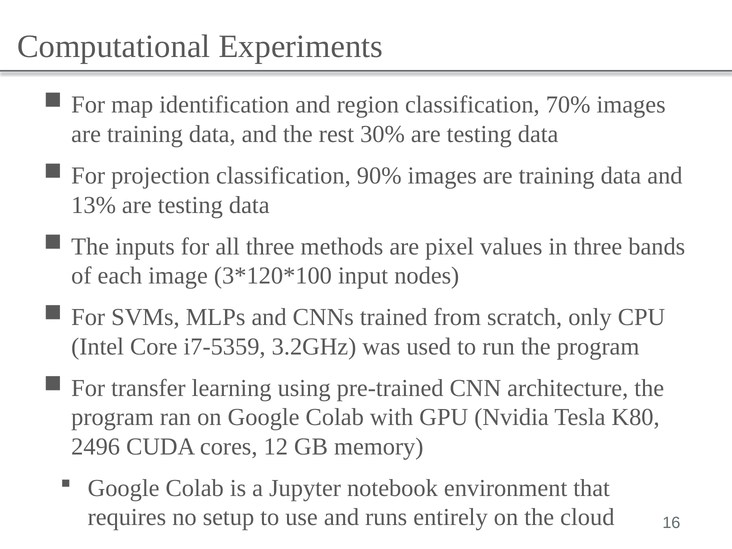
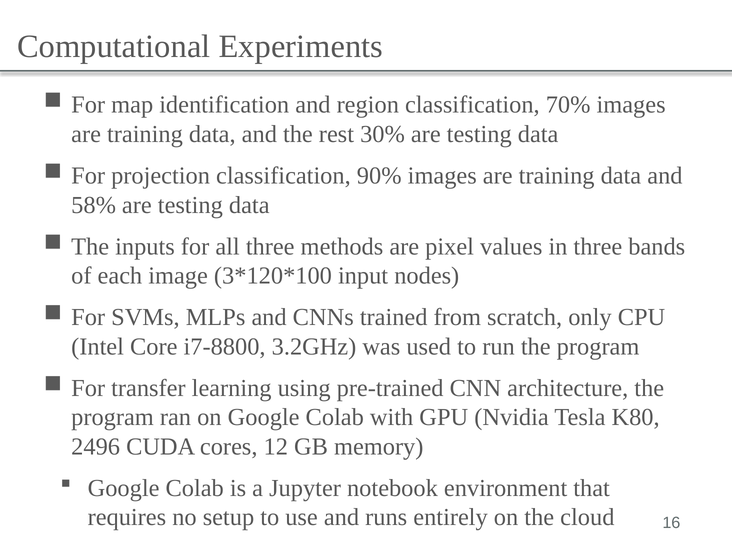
13%: 13% -> 58%
i7-5359: i7-5359 -> i7-8800
